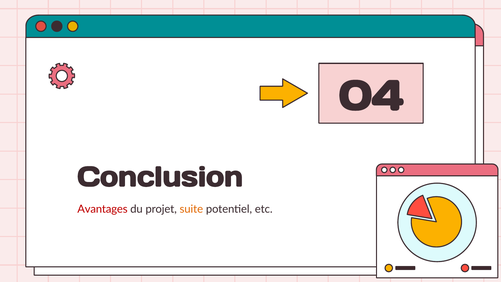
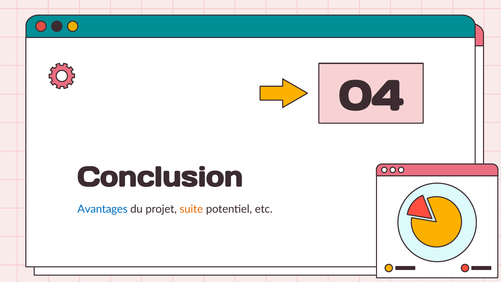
Avantages colour: red -> blue
